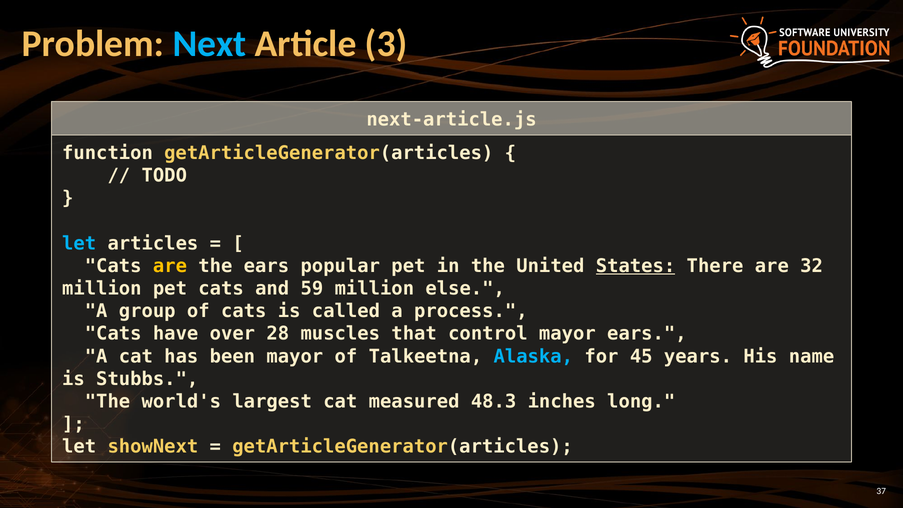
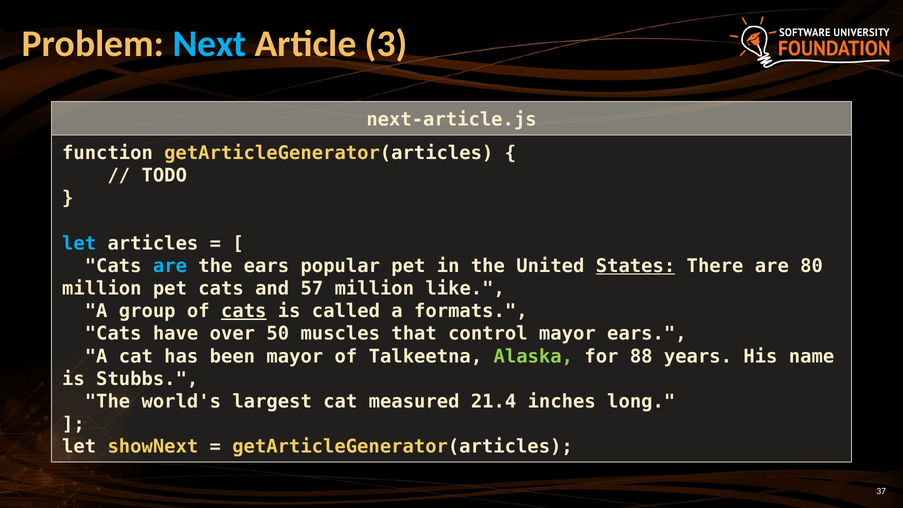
are at (170, 266) colour: yellow -> light blue
32: 32 -> 80
59: 59 -> 57
else: else -> like
cats at (244, 311) underline: none -> present
process: process -> formats
28: 28 -> 50
Alaska colour: light blue -> light green
45: 45 -> 88
48.3: 48.3 -> 21.4
